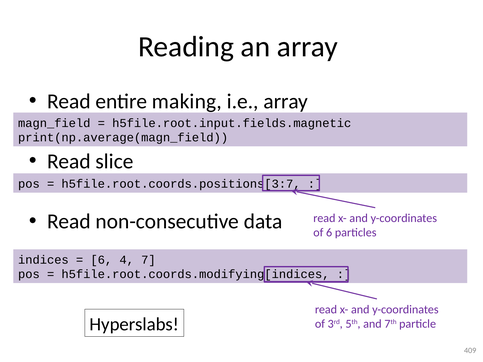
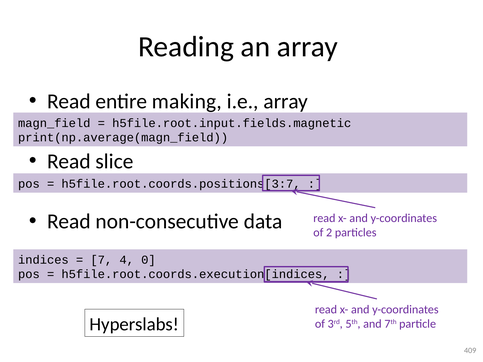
of 6: 6 -> 2
6 at (101, 260): 6 -> 7
7: 7 -> 0
h5file.root.coords.modifying[indices: h5file.root.coords.modifying[indices -> h5file.root.coords.execution[indices
